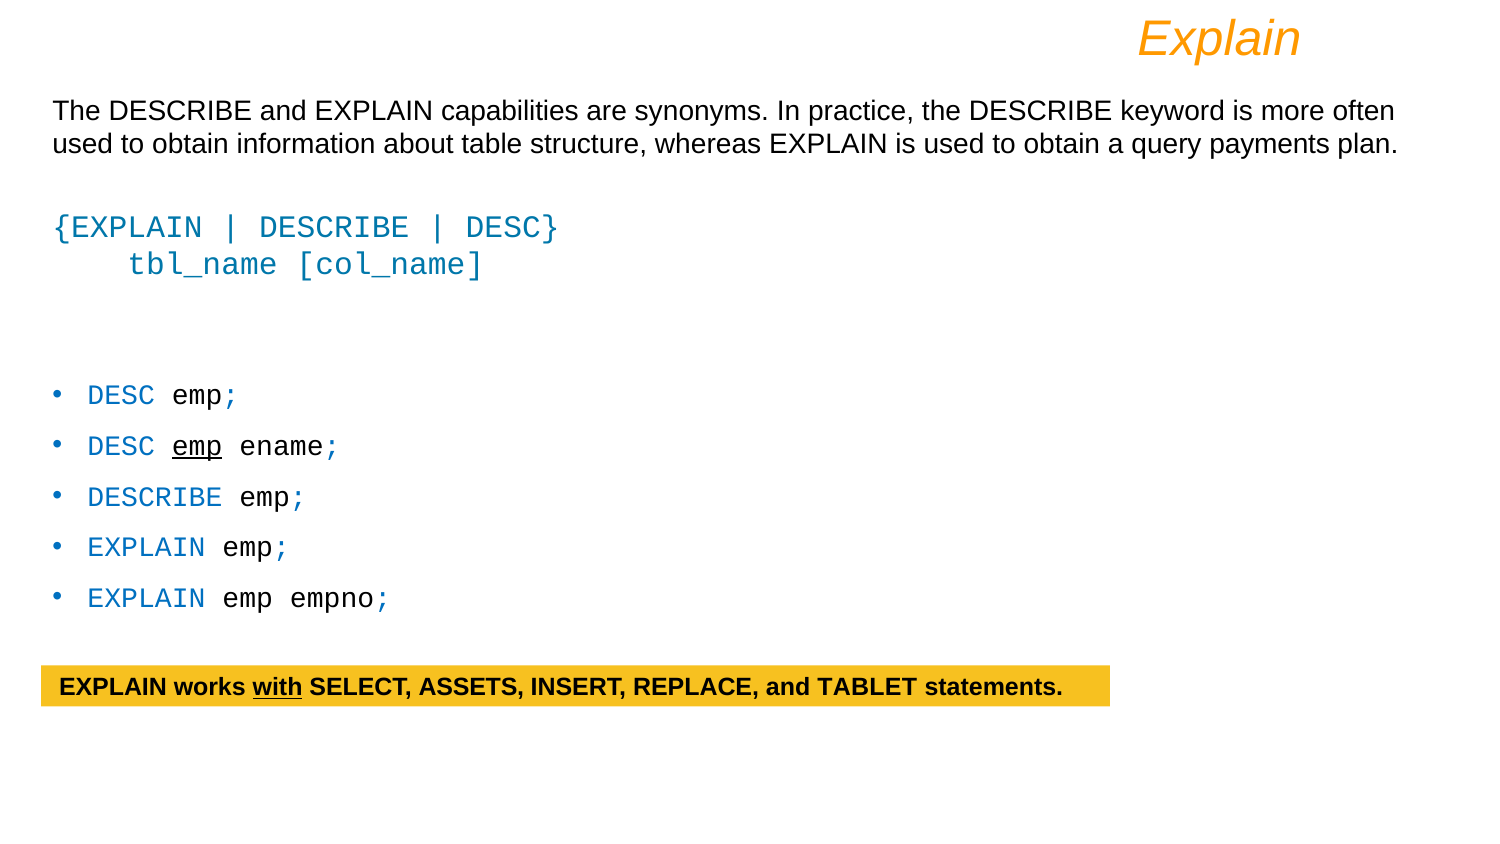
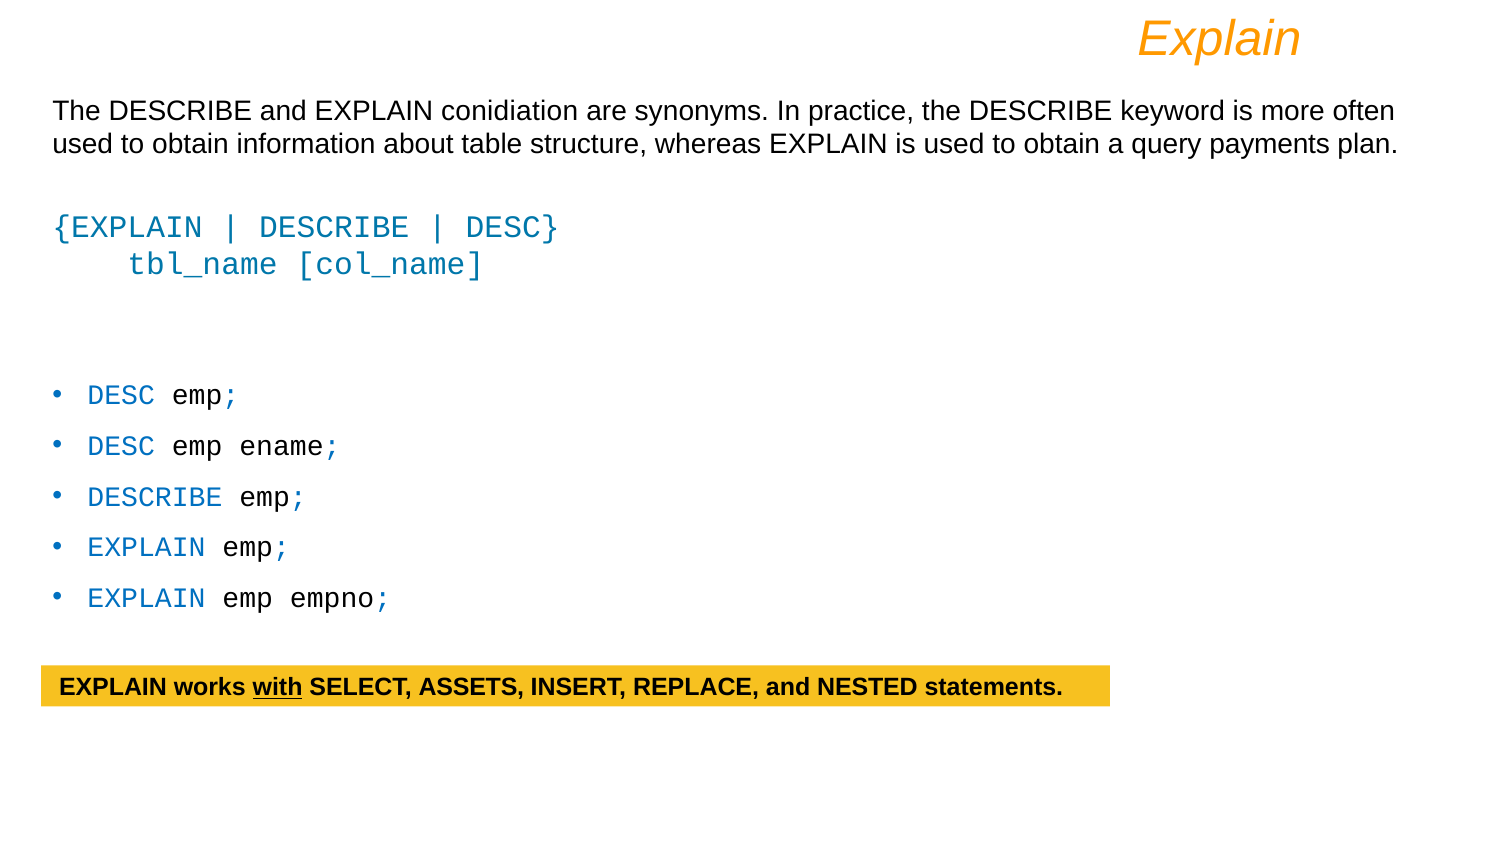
capabilities: capabilities -> conidiation
emp at (197, 446) underline: present -> none
TABLET: TABLET -> NESTED
